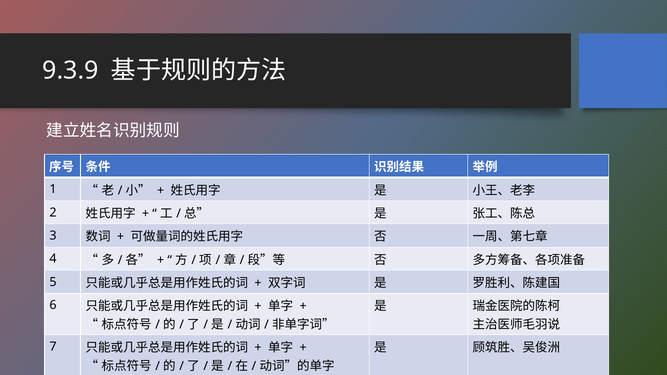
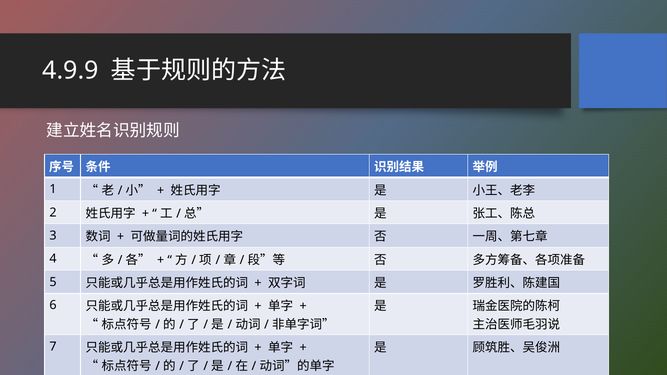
9.3.9: 9.3.9 -> 4.9.9
